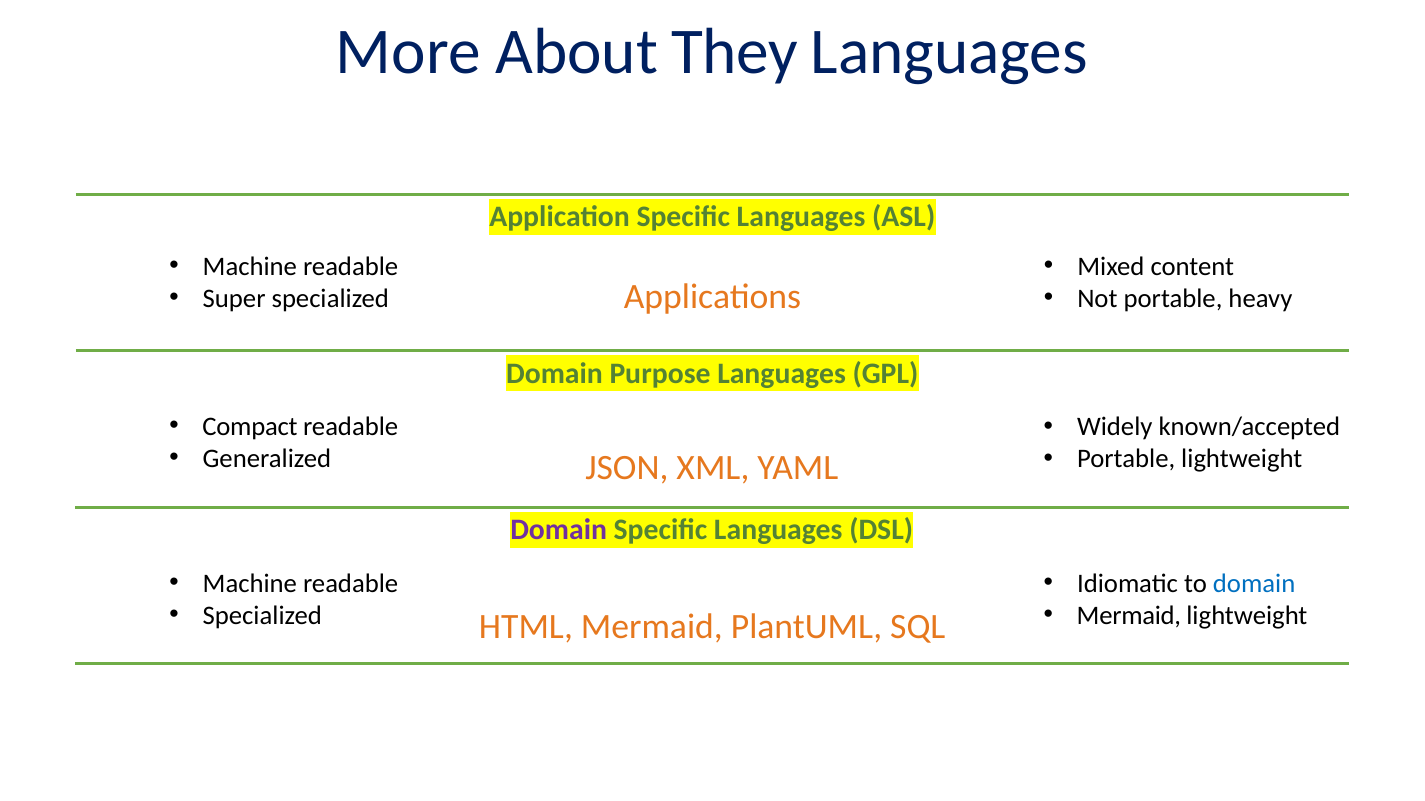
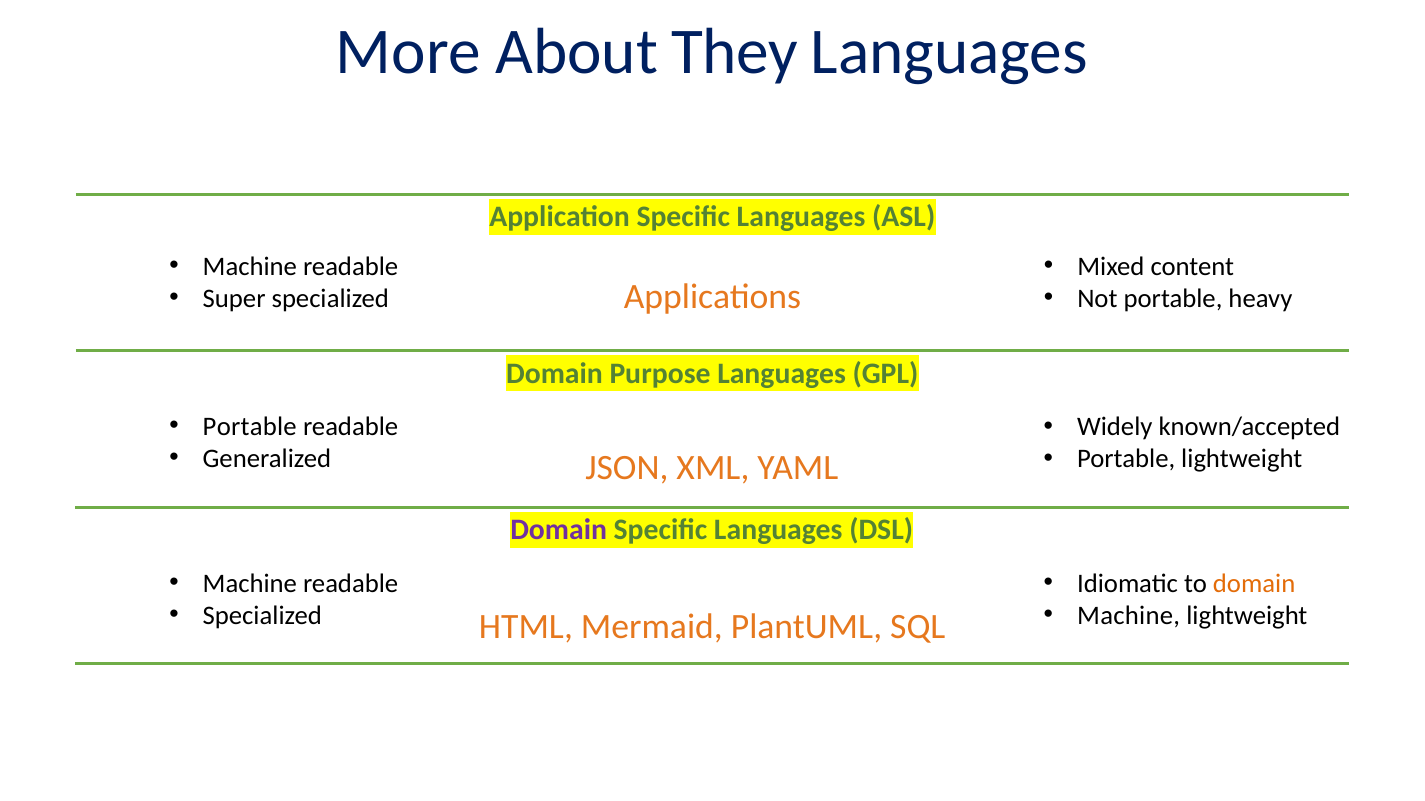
Compact at (250, 427): Compact -> Portable
domain at (1254, 584) colour: blue -> orange
Mermaid at (1129, 616): Mermaid -> Machine
